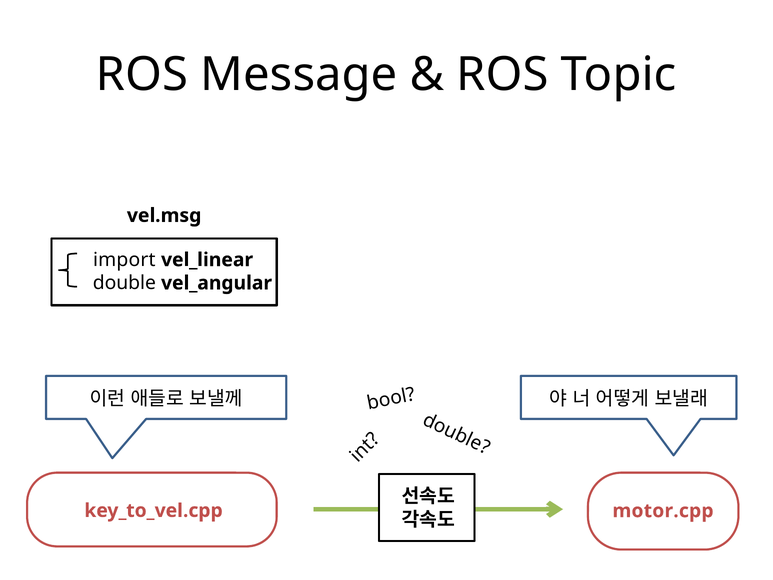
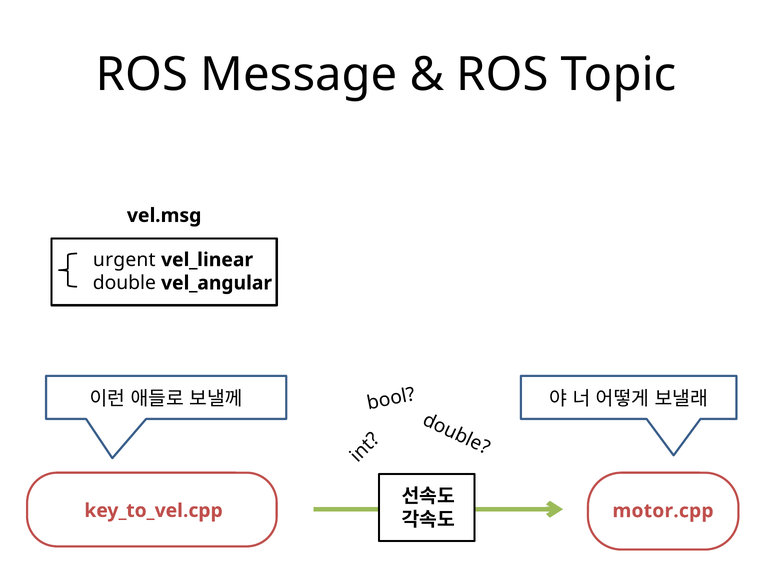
import: import -> urgent
